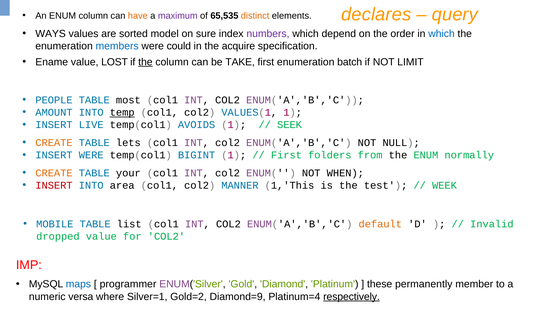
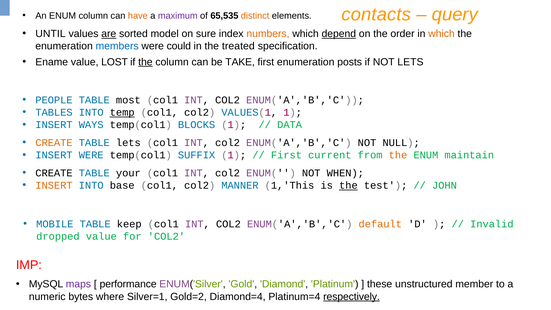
declares: declares -> contacts
WAYS: WAYS -> UNTIL
are underline: none -> present
numbers colour: purple -> orange
depend underline: none -> present
which at (442, 34) colour: blue -> orange
acquire: acquire -> treated
batch: batch -> posts
NOT LIMIT: LIMIT -> LETS
AMOUNT: AMOUNT -> TABLES
LIVE: LIVE -> WAYS
AVOIDS: AVOIDS -> BLOCKS
SEEK: SEEK -> DATA
BIGINT: BIGINT -> SUFFIX
folders: folders -> current
the at (398, 155) colour: black -> orange
normally: normally -> maintain
CREATE at (54, 173) colour: orange -> black
INSERT at (54, 185) colour: red -> orange
area: area -> base
the at (348, 185) underline: none -> present
WEEK: WEEK -> JOHN
list: list -> keep
maps colour: blue -> purple
programmer: programmer -> performance
permanently: permanently -> unstructured
versa: versa -> bytes
Diamond=9: Diamond=9 -> Diamond=4
